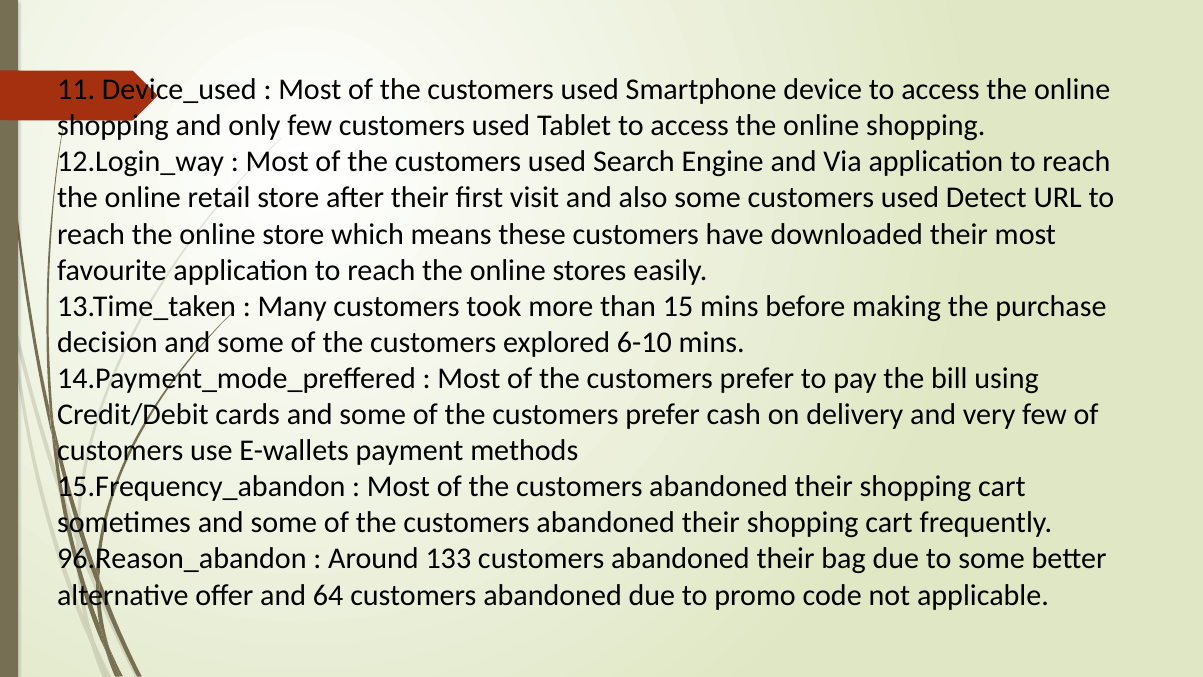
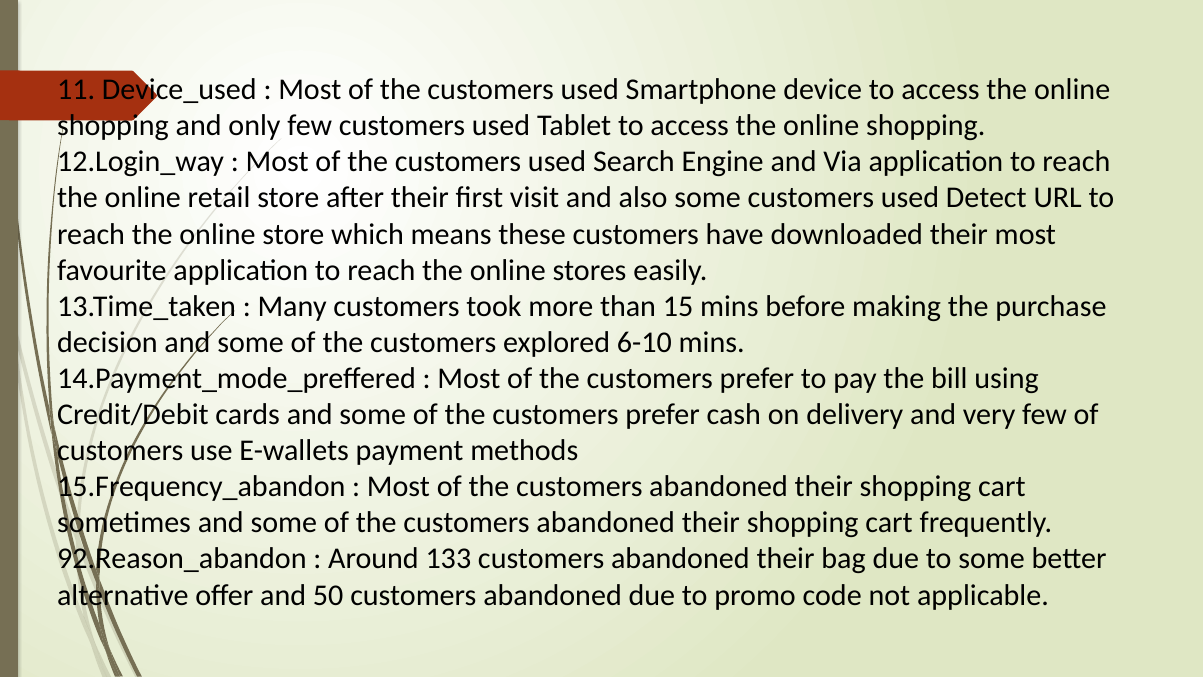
96.Reason_abandon: 96.Reason_abandon -> 92.Reason_abandon
64: 64 -> 50
